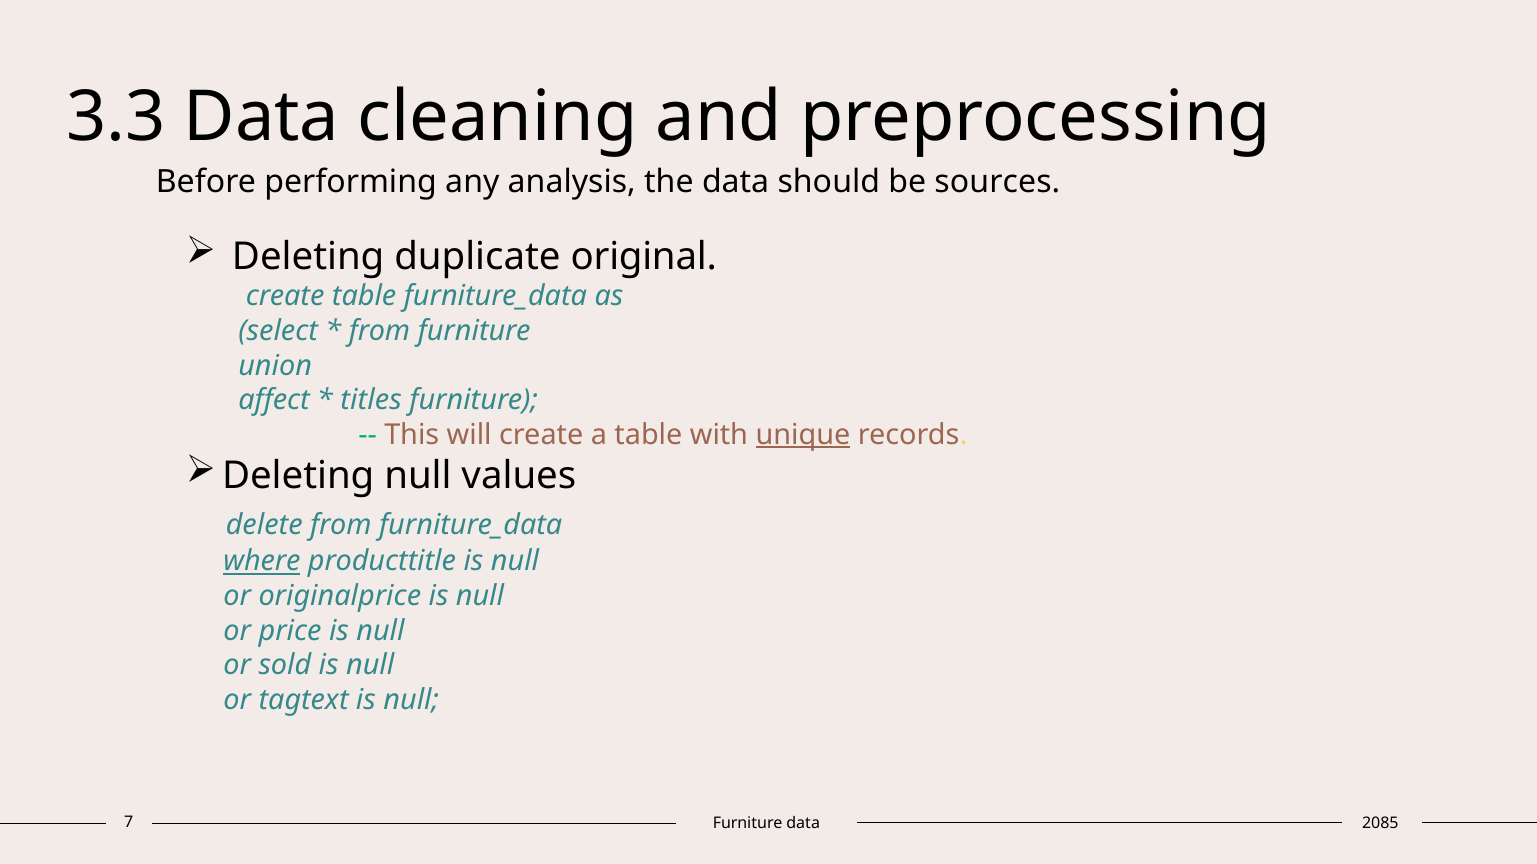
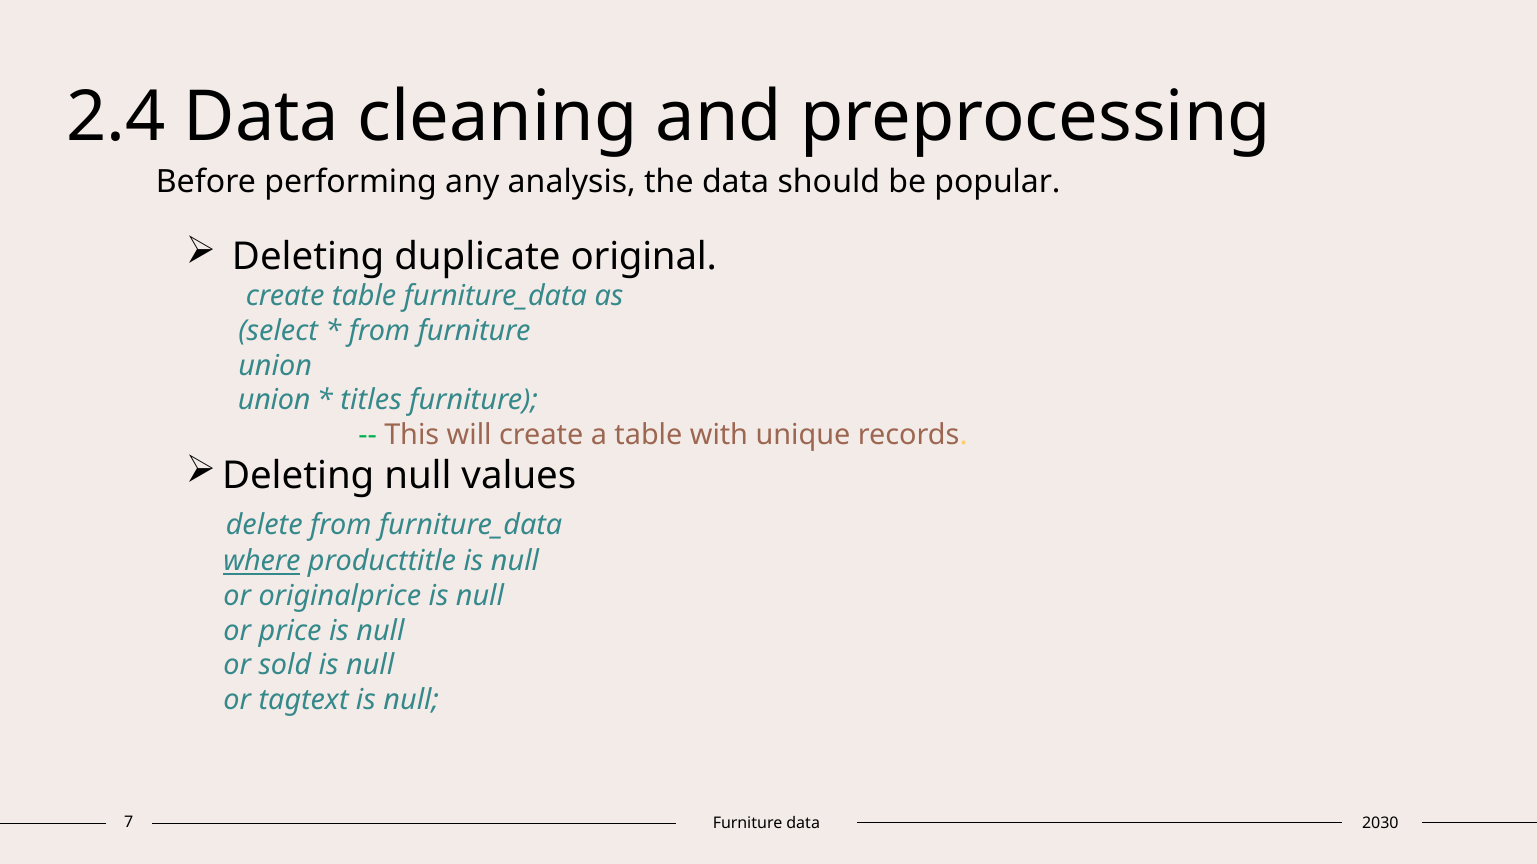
3.3: 3.3 -> 2.4
sources: sources -> popular
affect at (274, 400): affect -> union
unique underline: present -> none
2085: 2085 -> 2030
